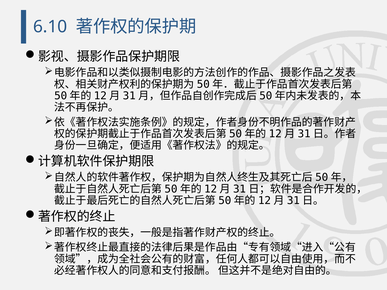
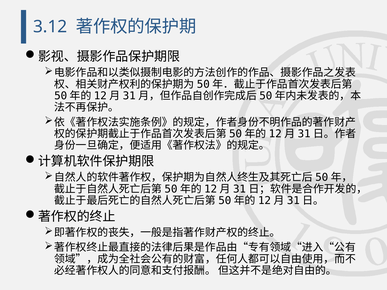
6.10: 6.10 -> 3.12
